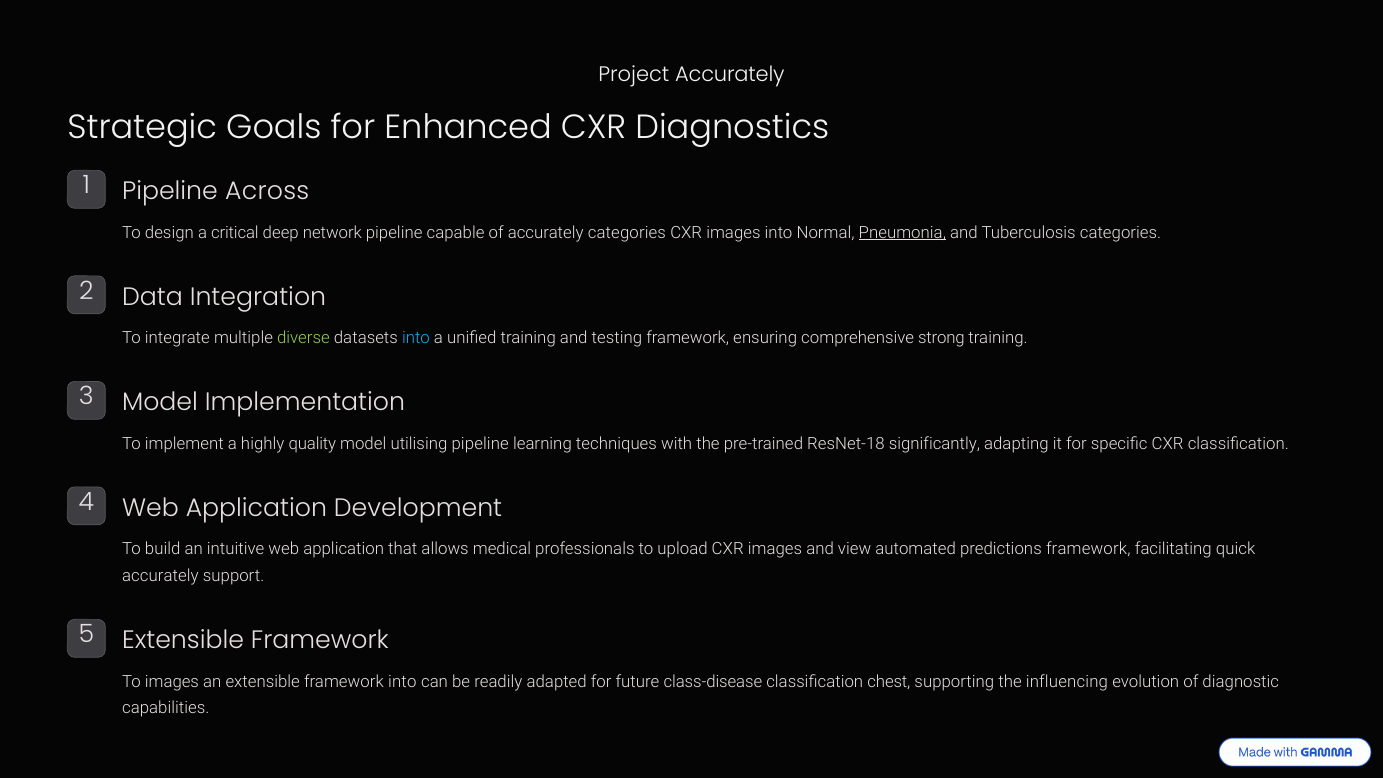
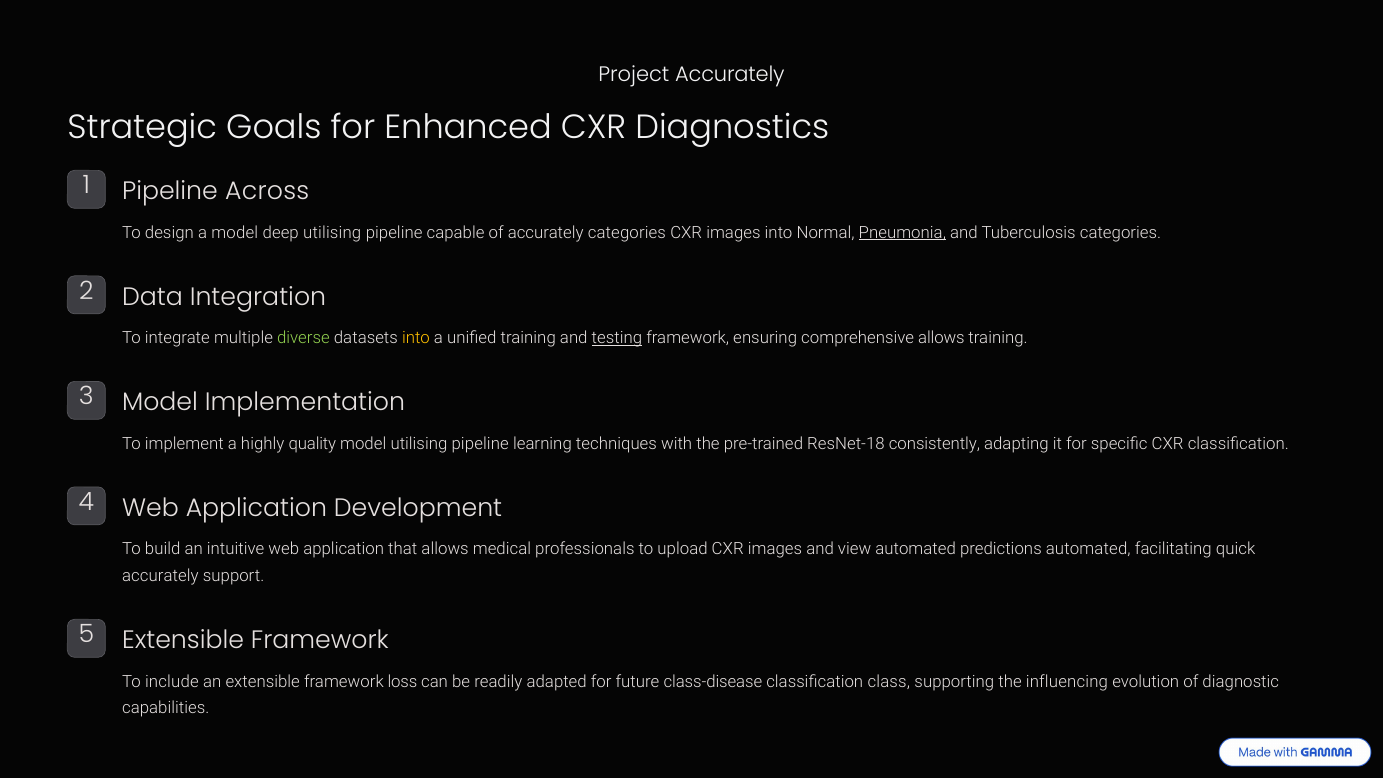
a critical: critical -> model
deep network: network -> utilising
into at (416, 338) colour: light blue -> yellow
testing underline: none -> present
comprehensive strong: strong -> allows
significantly: significantly -> consistently
predictions framework: framework -> automated
To images: images -> include
framework into: into -> loss
chest: chest -> class
